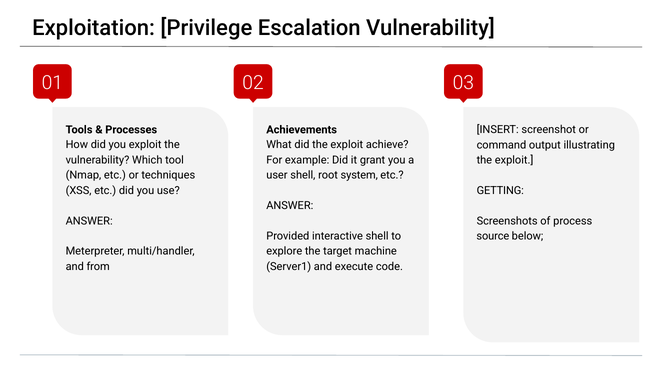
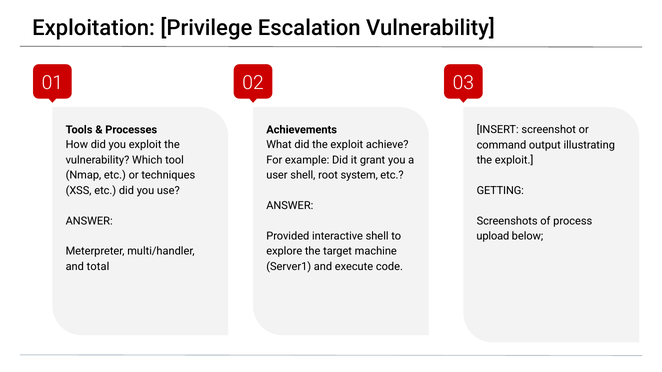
source: source -> upload
from: from -> total
